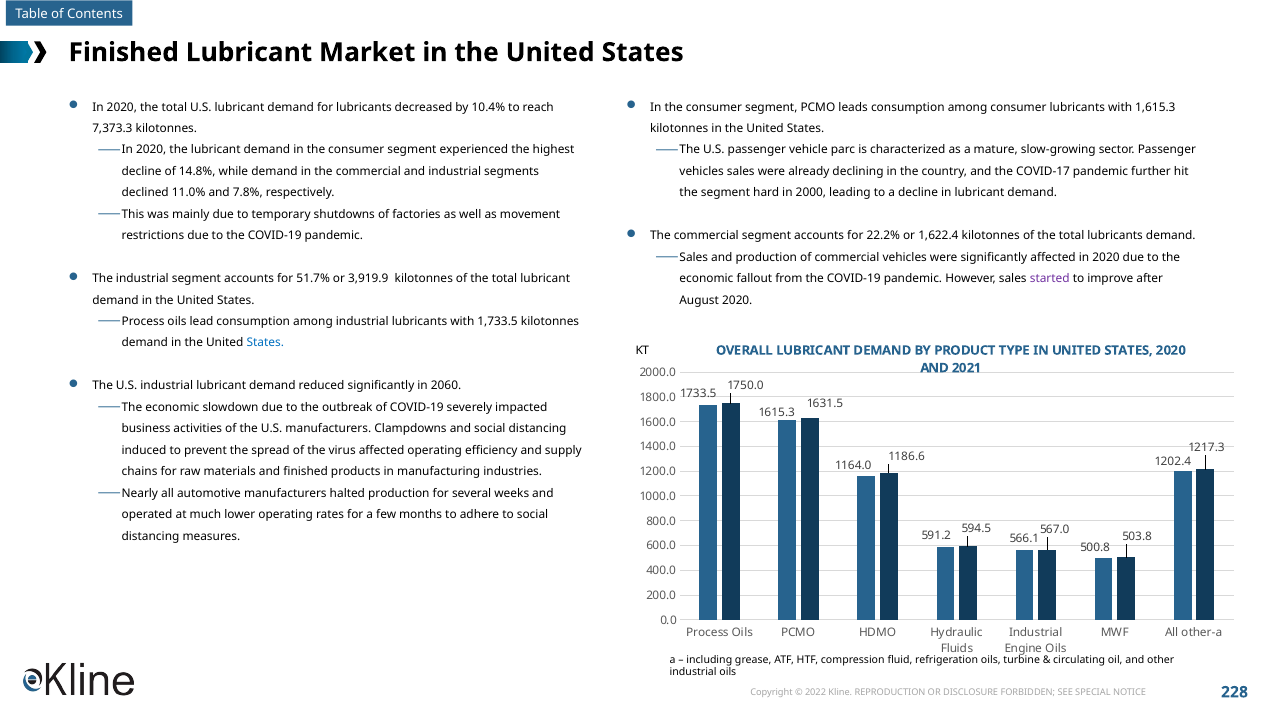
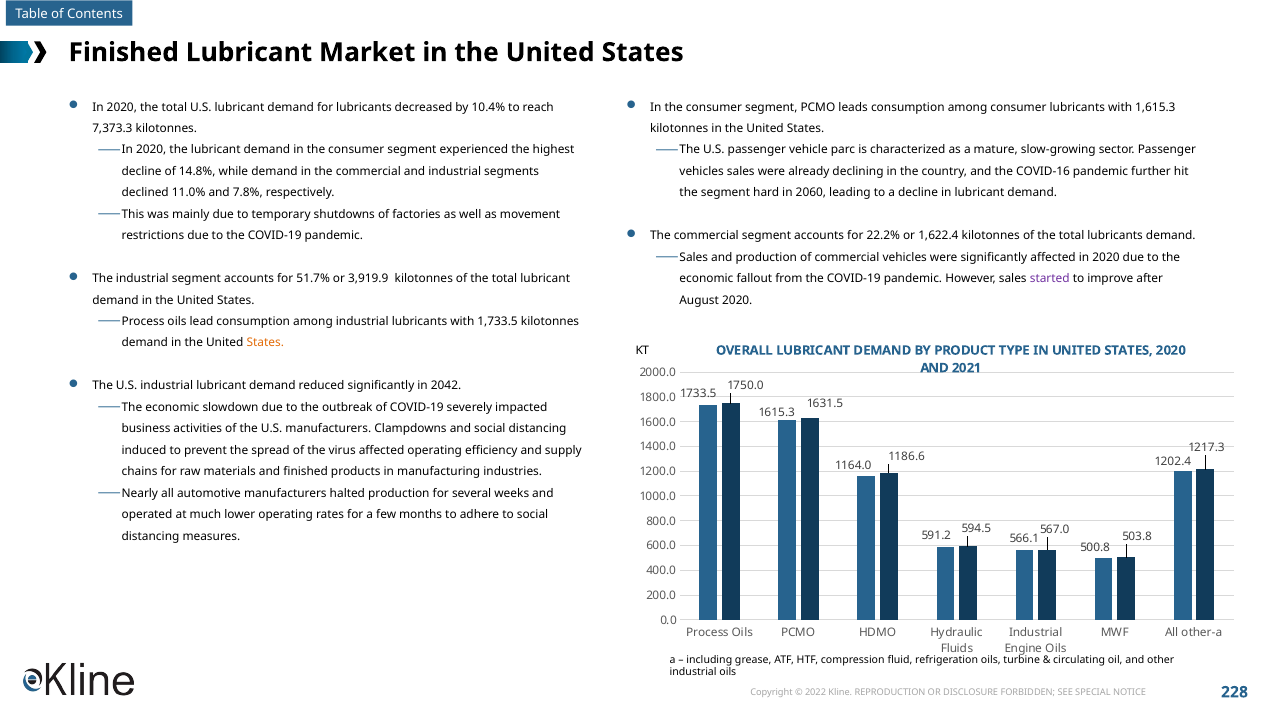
COVID-17: COVID-17 -> COVID-16
2000: 2000 -> 2060
States at (265, 343) colour: blue -> orange
2060: 2060 -> 2042
